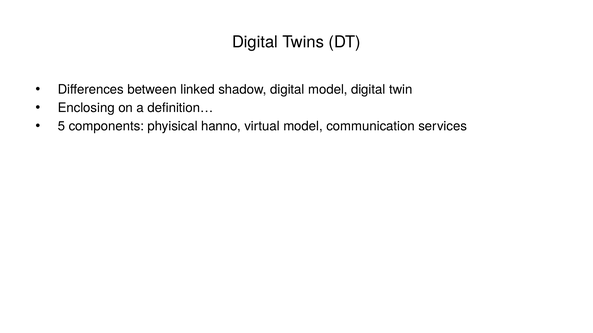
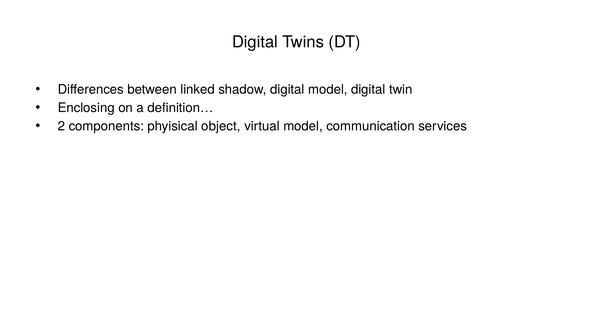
5: 5 -> 2
hanno: hanno -> object
